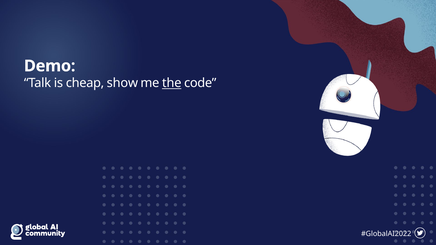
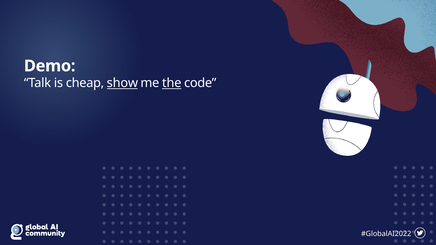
show underline: none -> present
